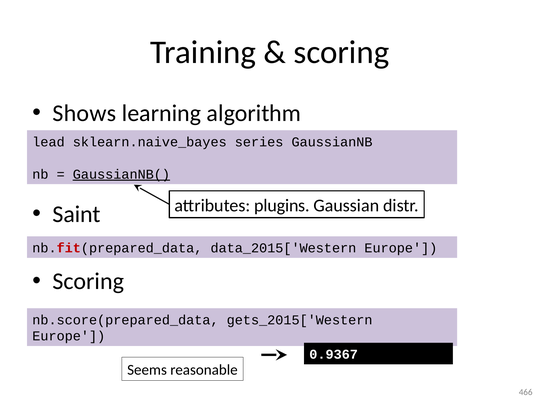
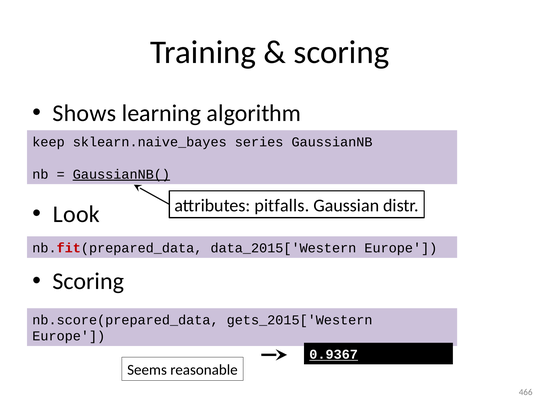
lead: lead -> keep
plugins: plugins -> pitfalls
Saint: Saint -> Look
0.9367 underline: none -> present
